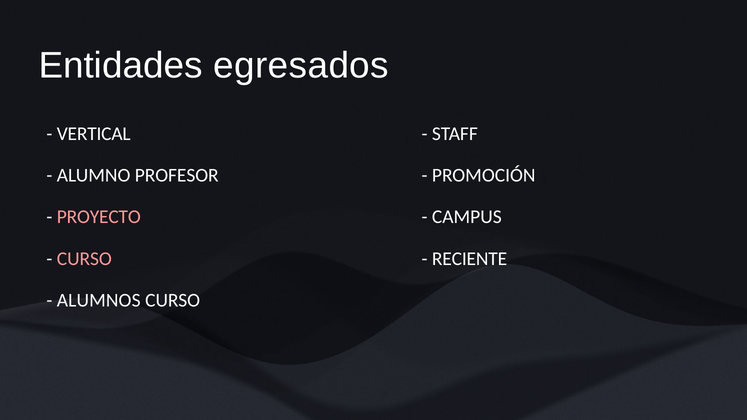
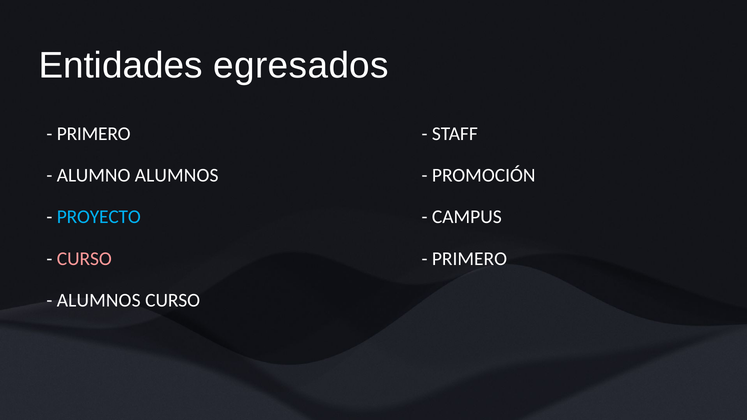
VERTICAL at (94, 134): VERTICAL -> PRIMERO
ALUMNO PROFESOR: PROFESOR -> ALUMNOS
PROYECTO colour: pink -> light blue
RECIENTE at (470, 259): RECIENTE -> PRIMERO
